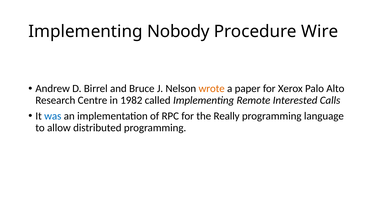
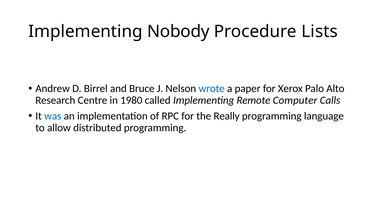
Wire: Wire -> Lists
wrote colour: orange -> blue
1982: 1982 -> 1980
Interested: Interested -> Computer
